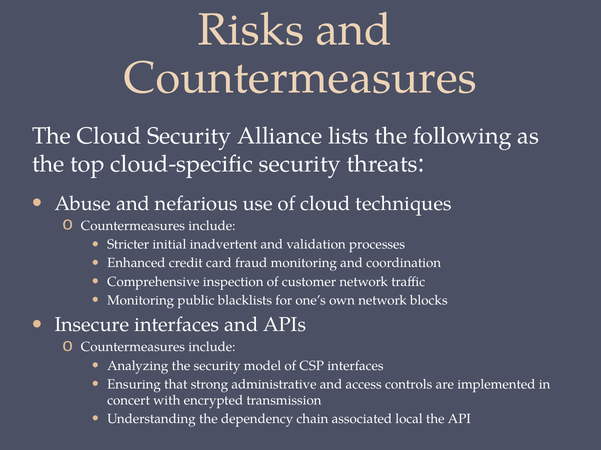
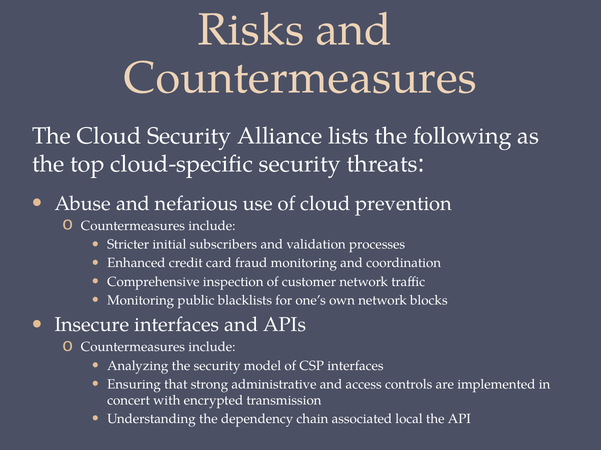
techniques: techniques -> prevention
inadvertent: inadvertent -> subscribers
